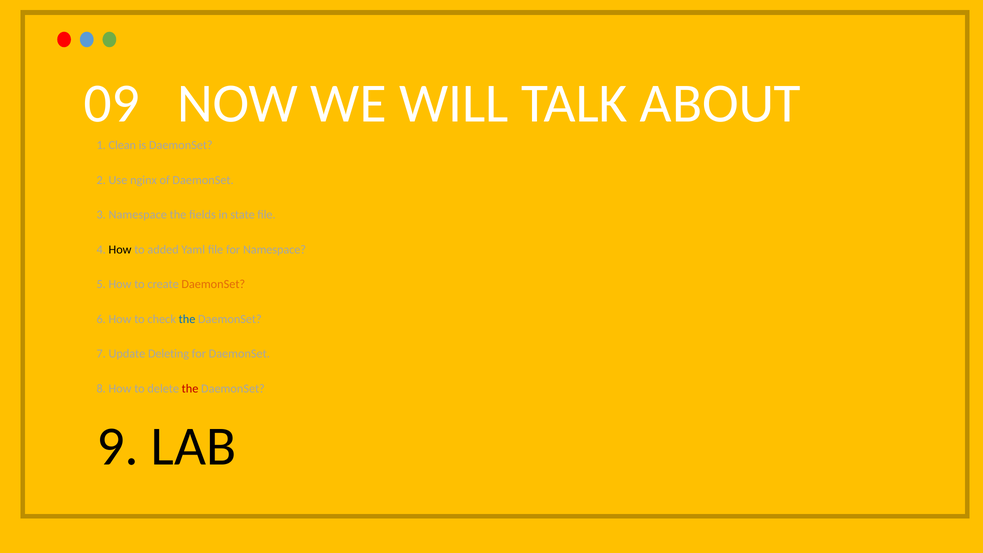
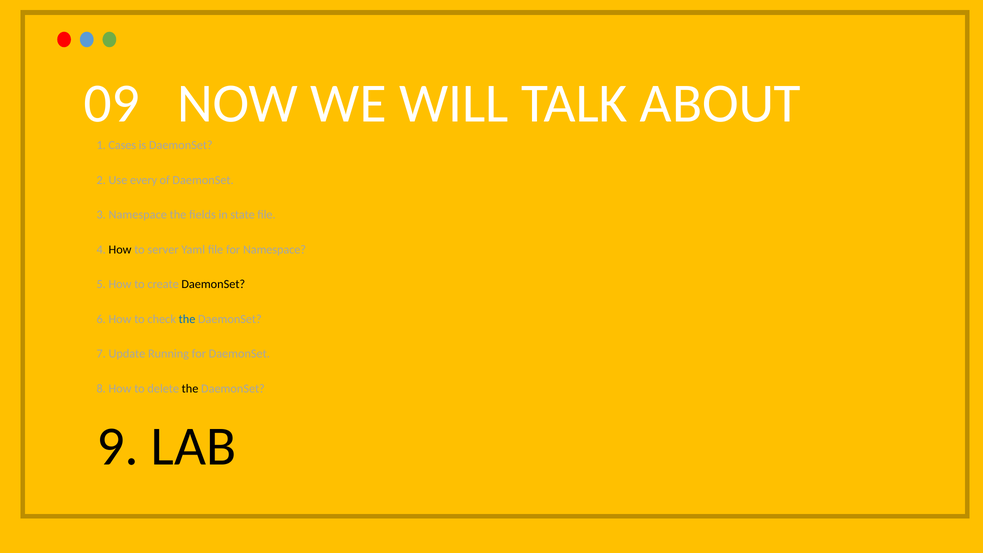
Clean: Clean -> Cases
nginx: nginx -> every
added: added -> server
DaemonSet at (213, 284) colour: orange -> black
Deleting: Deleting -> Running
the at (190, 389) colour: red -> black
